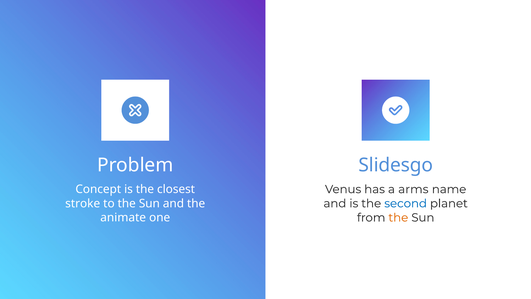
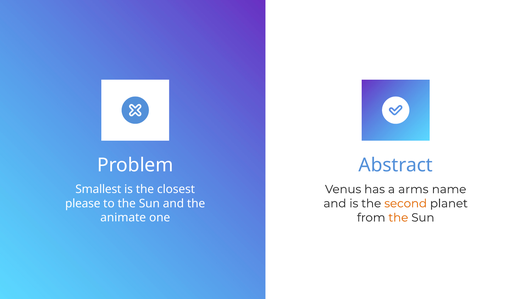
Slidesgo: Slidesgo -> Abstract
Concept: Concept -> Smallest
stroke: stroke -> please
second colour: blue -> orange
